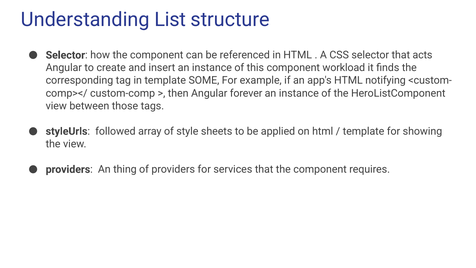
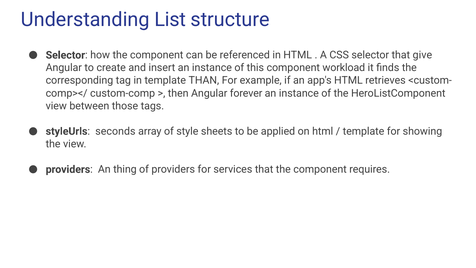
acts: acts -> give
SOME: SOME -> THAN
notifying: notifying -> retrieves
followed: followed -> seconds
